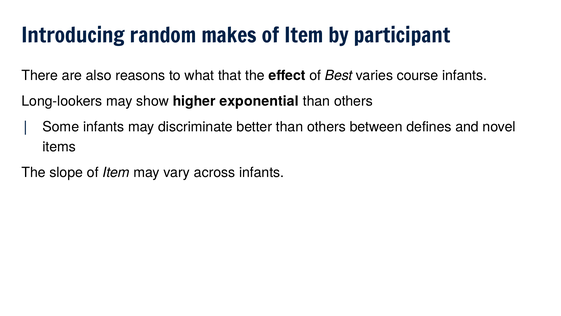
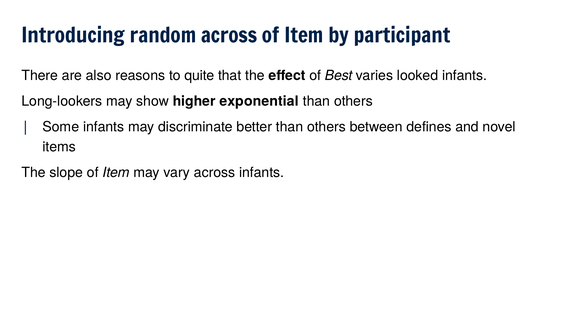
random makes: makes -> across
what: what -> quite
course: course -> looked
